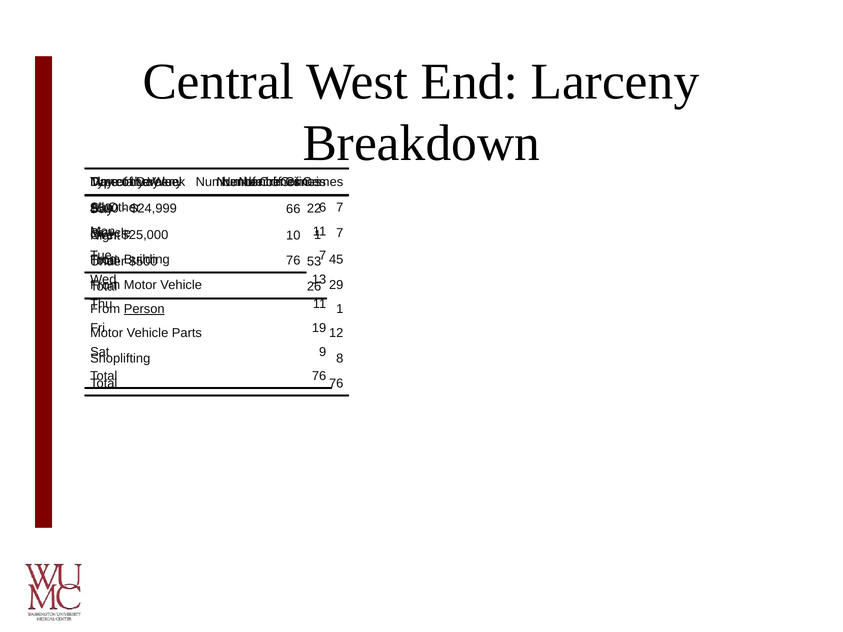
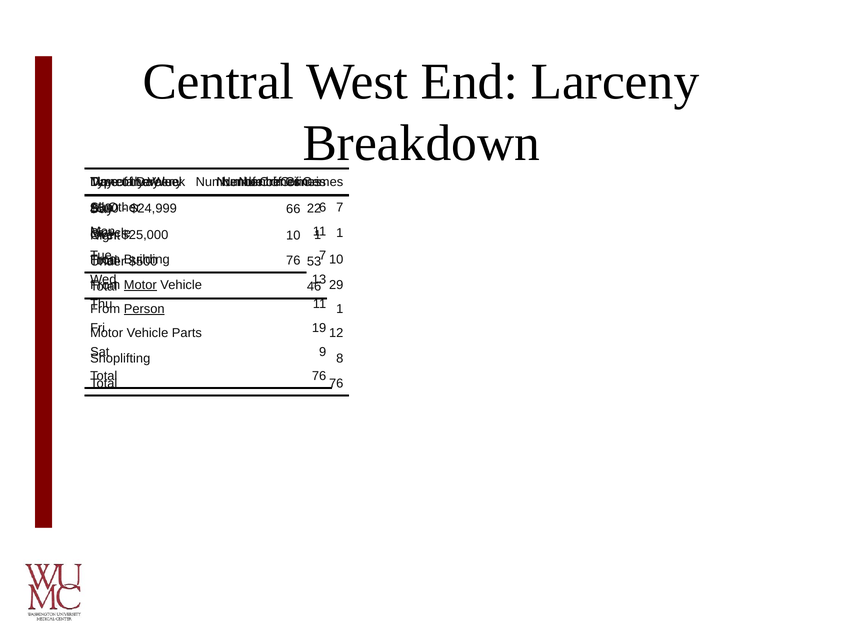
7 at (340, 233): 7 -> 1
45 at (336, 260): 45 -> 10
Motor at (140, 285) underline: none -> present
26: 26 -> 46
